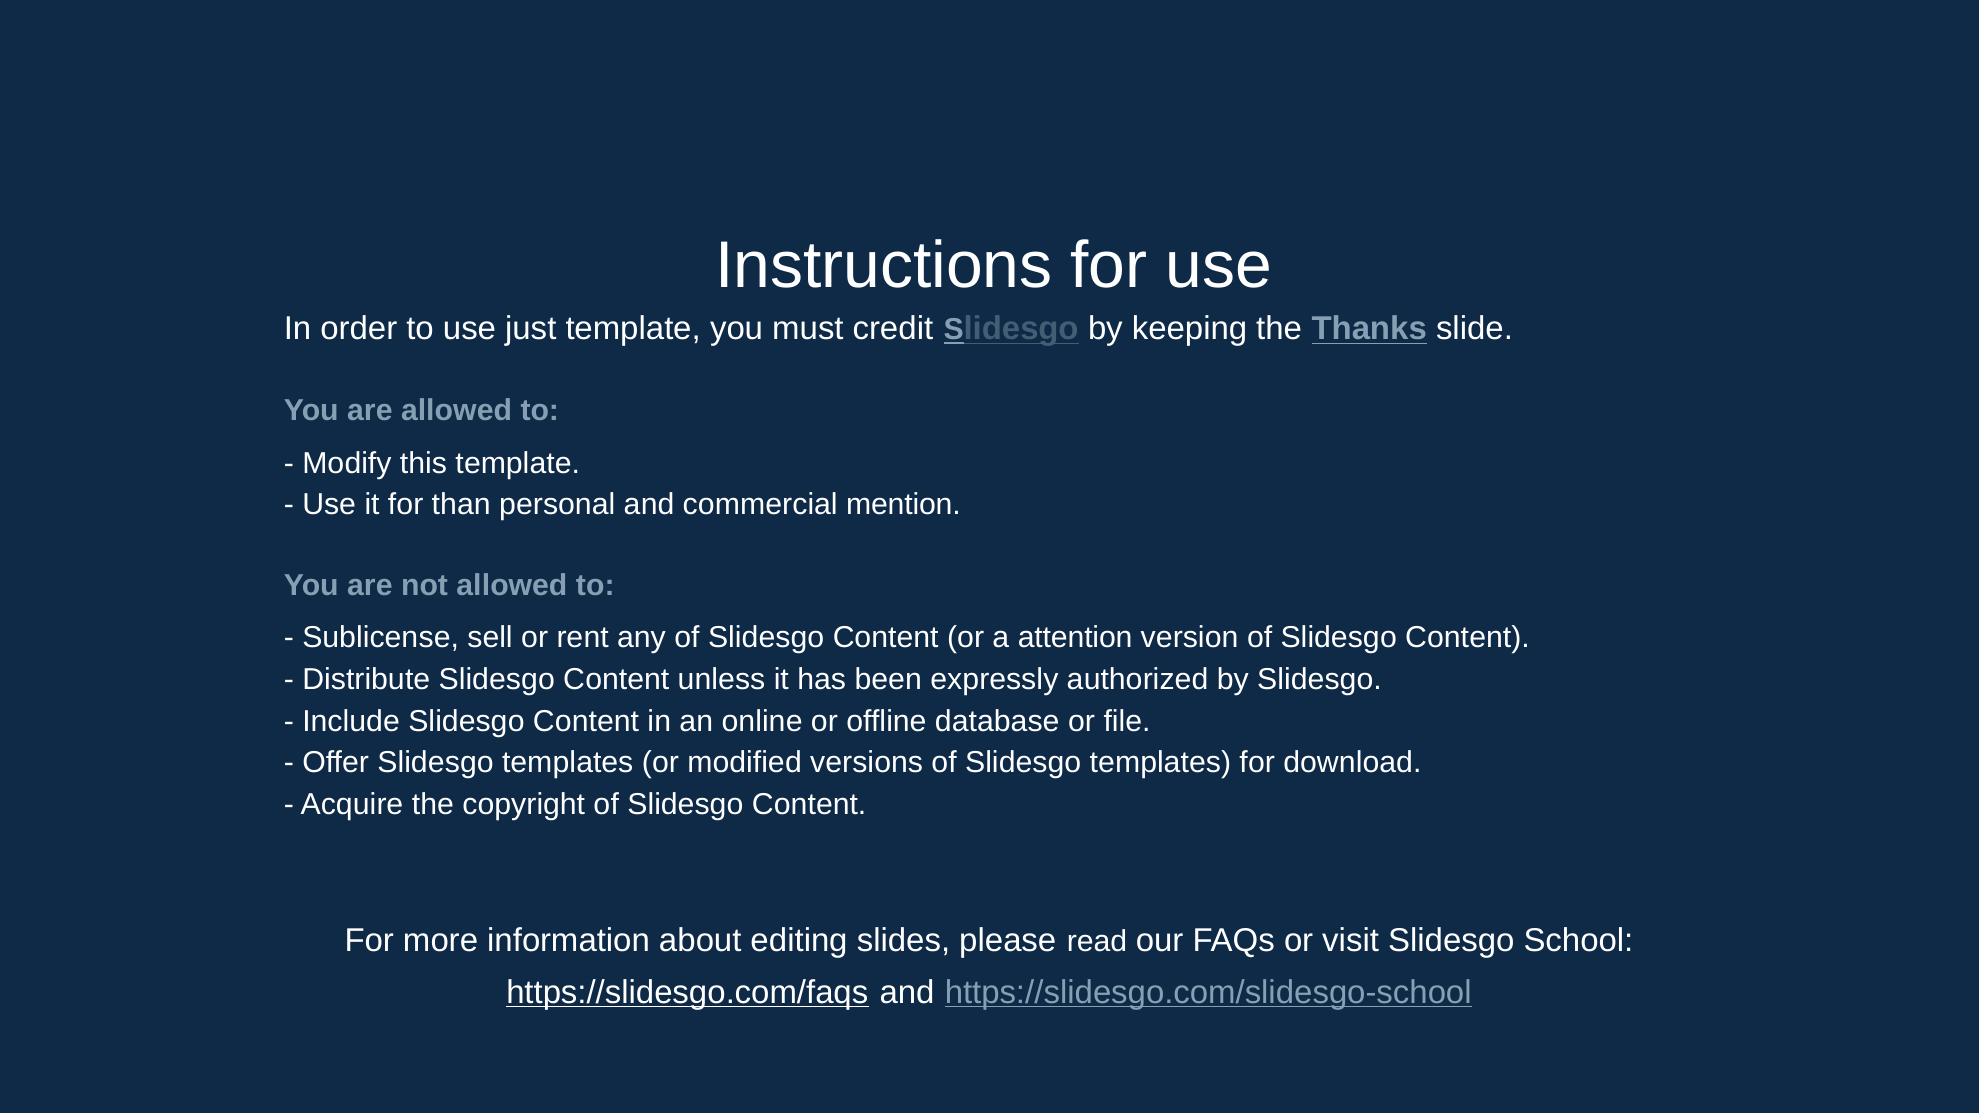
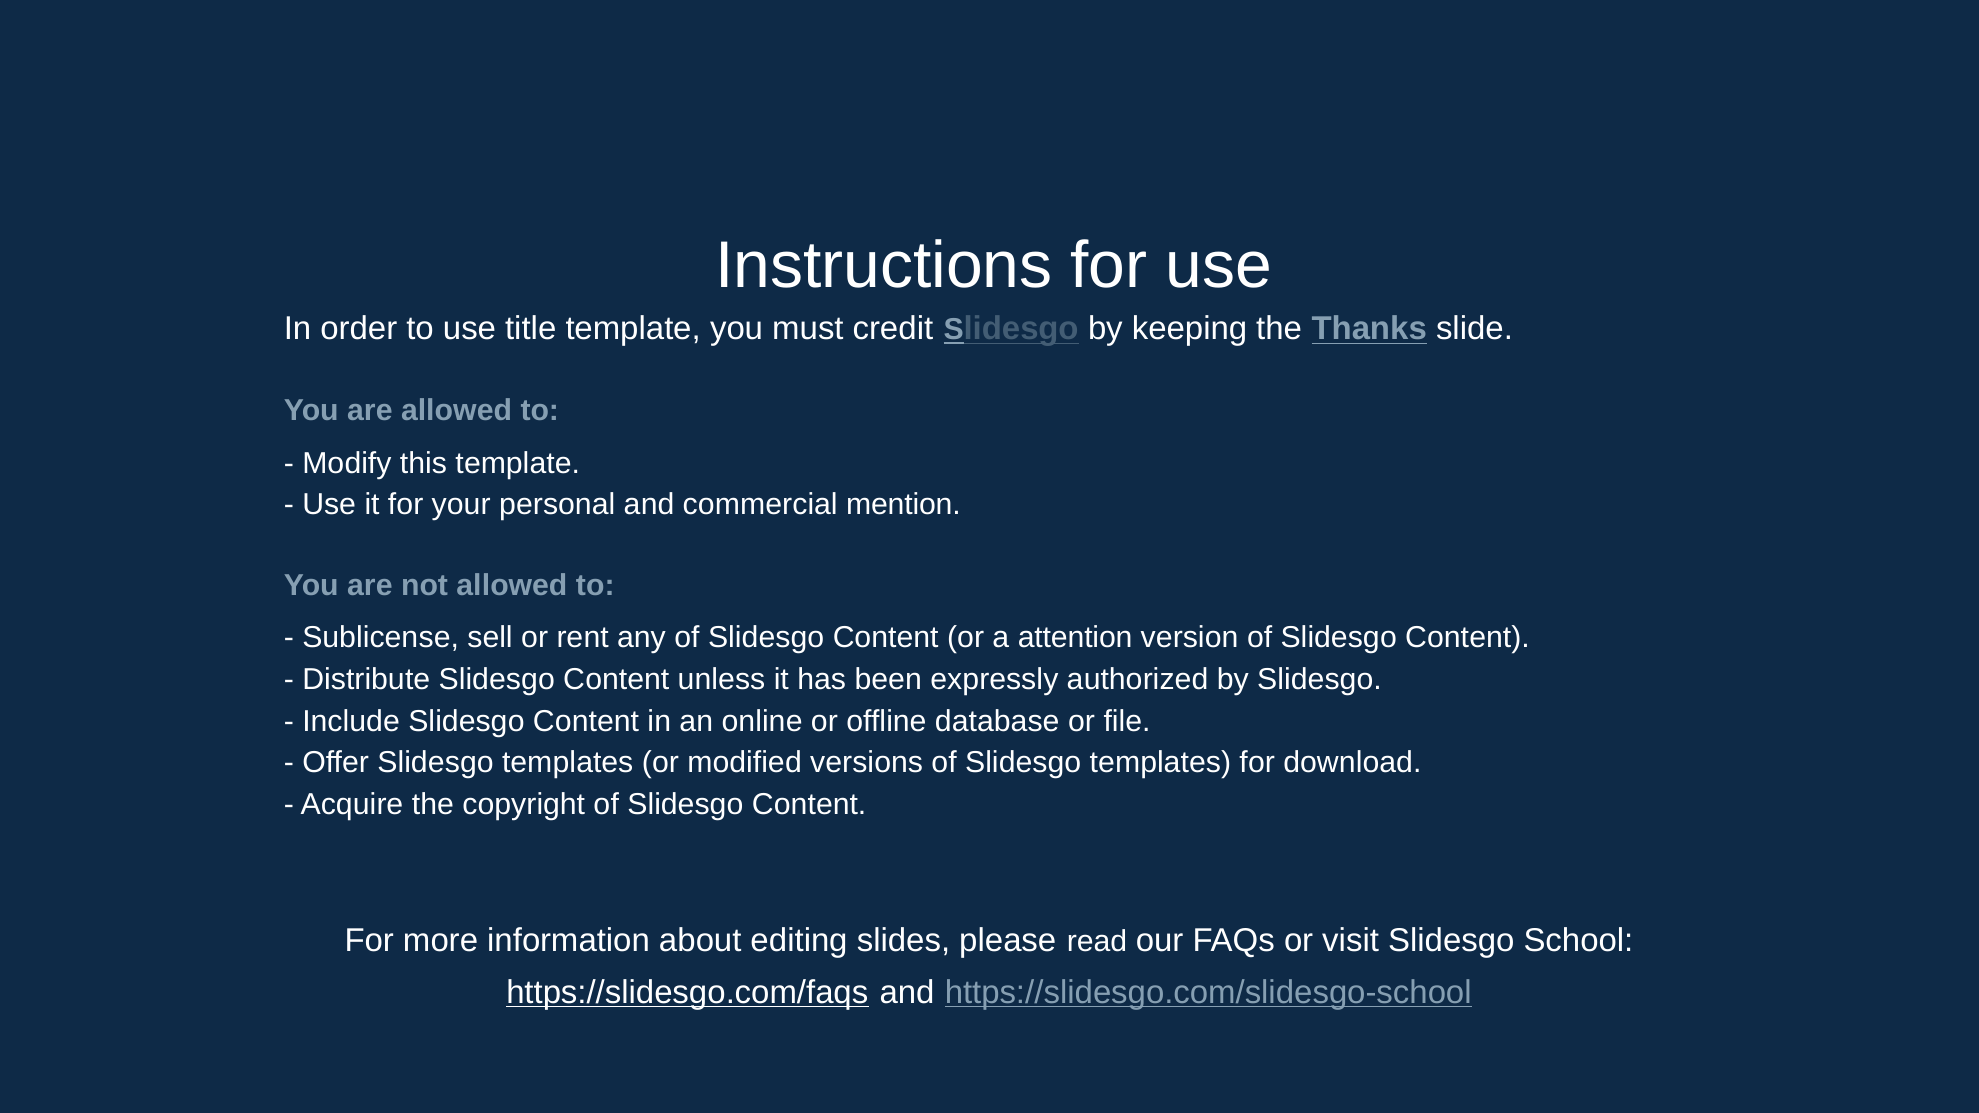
just: just -> title
than: than -> your
